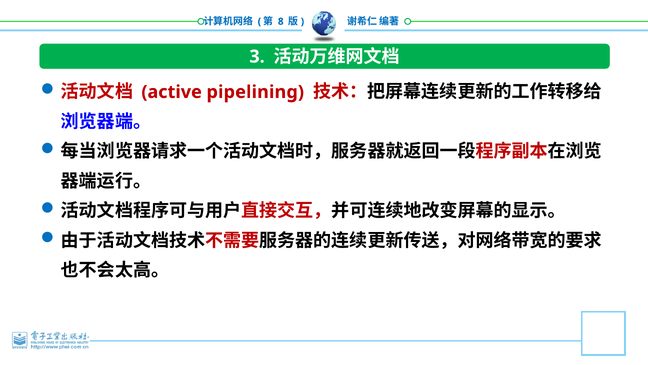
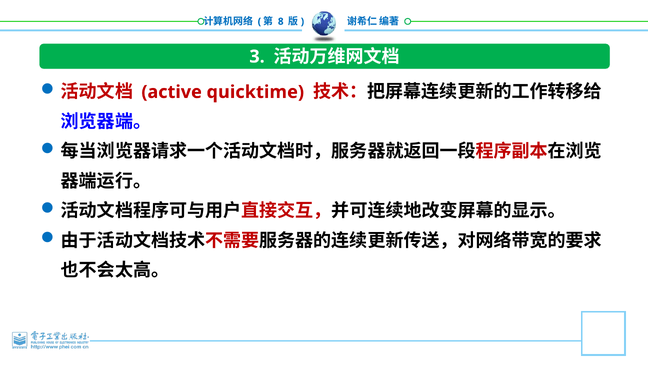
pipelining: pipelining -> quicktime
